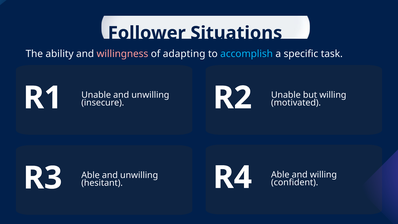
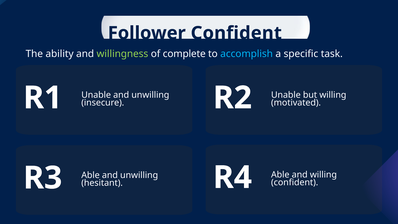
Follower Situations: Situations -> Confident
willingness colour: pink -> light green
adapting: adapting -> complete
